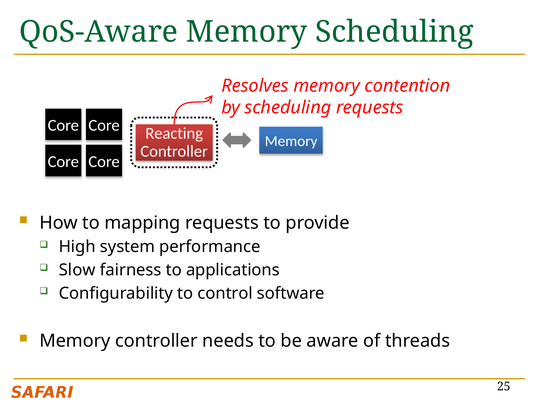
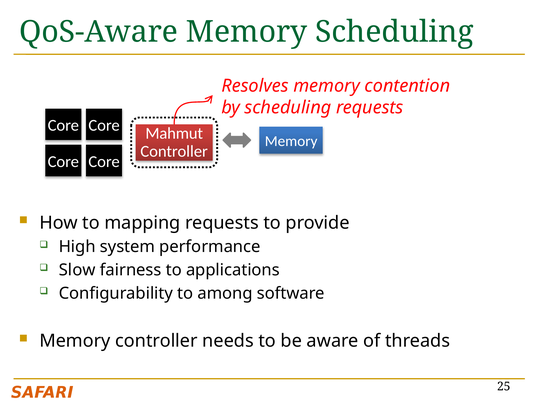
Reacting: Reacting -> Mahmut
control: control -> among
